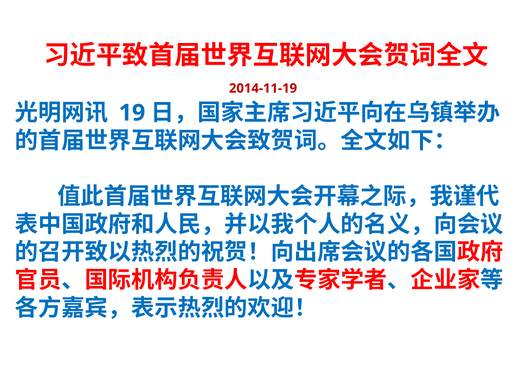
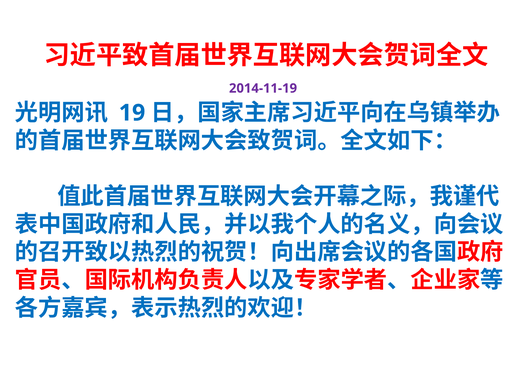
2014-11-19 colour: red -> purple
